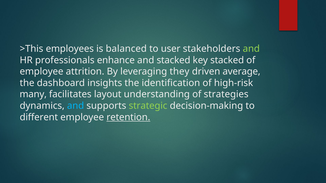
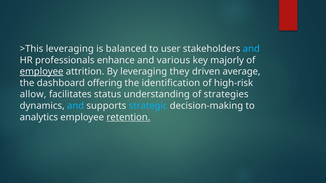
>This employees: employees -> leveraging
and at (251, 49) colour: light green -> light blue
and stacked: stacked -> various
key stacked: stacked -> majorly
employee at (42, 72) underline: none -> present
insights: insights -> offering
many: many -> allow
layout: layout -> status
strategic colour: light green -> light blue
different: different -> analytics
